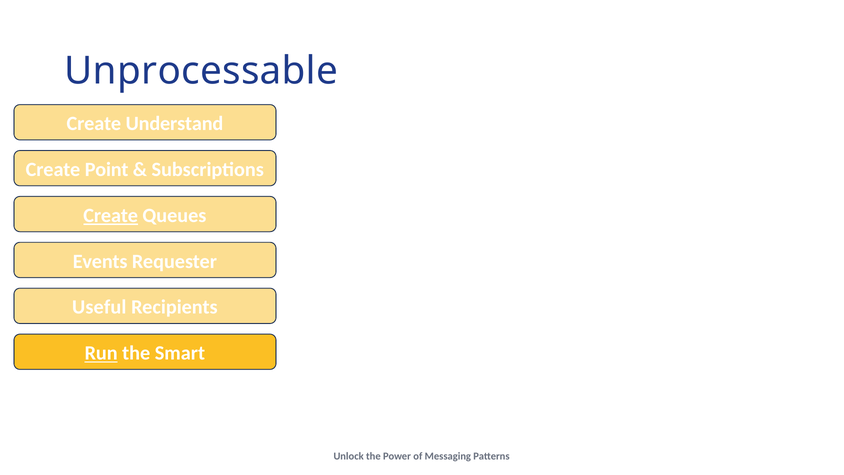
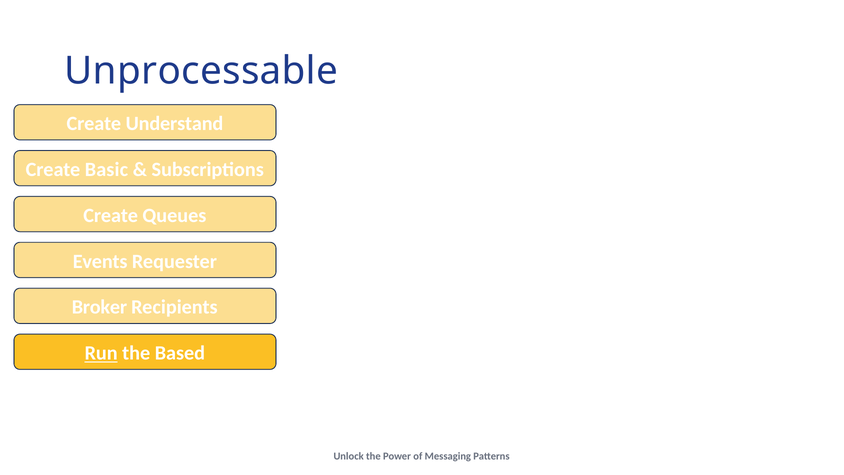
Point: Point -> Basic
Create at (111, 215) underline: present -> none
Useful: Useful -> Broker
Smart: Smart -> Based
